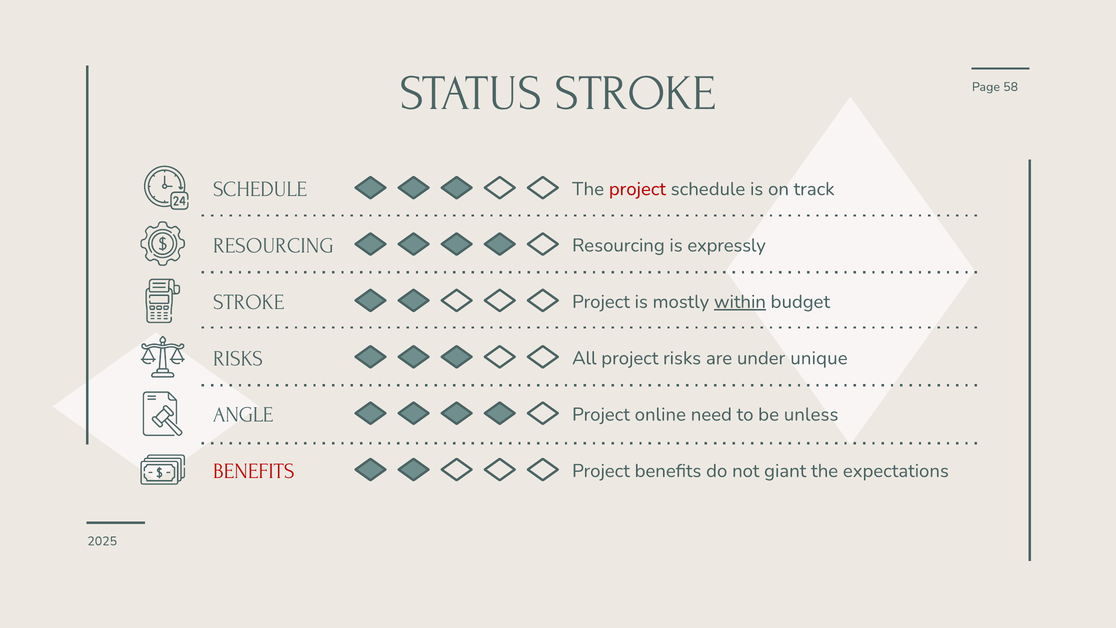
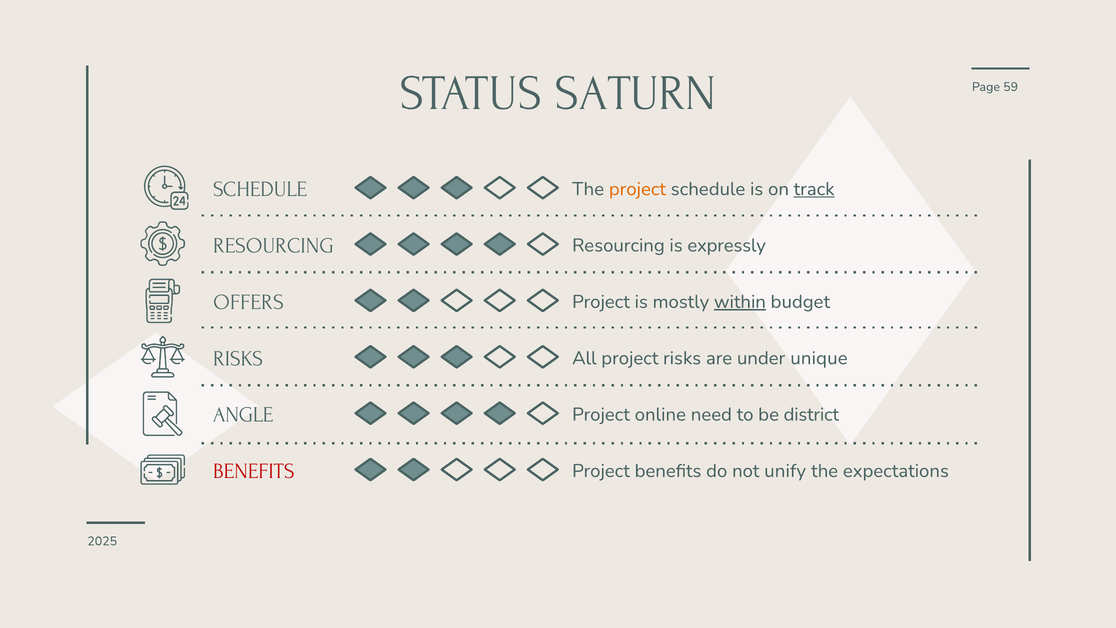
STATUS STROKE: STROKE -> SATURN
58: 58 -> 59
project at (637, 189) colour: red -> orange
track underline: none -> present
STROKE at (249, 302): STROKE -> OFFERS
unless: unless -> district
giant: giant -> unify
